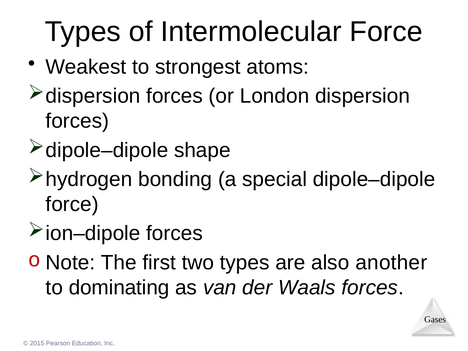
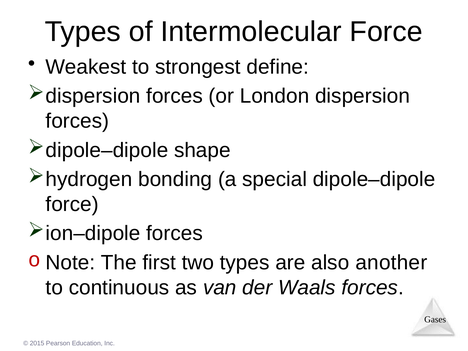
atoms: atoms -> define
dominating: dominating -> continuous
